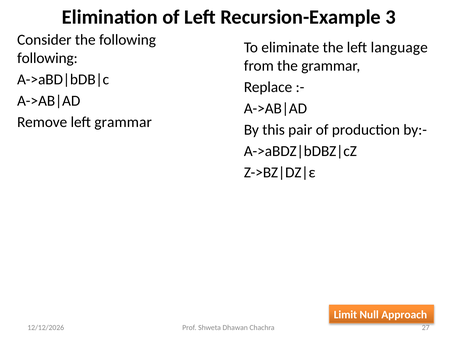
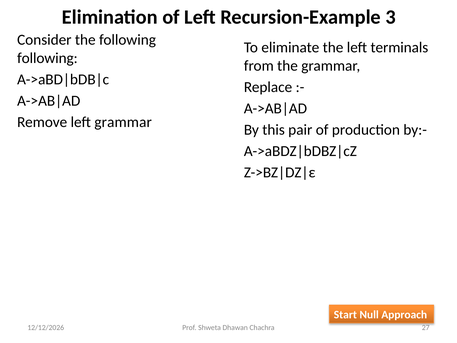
language: language -> terminals
Limit: Limit -> Start
